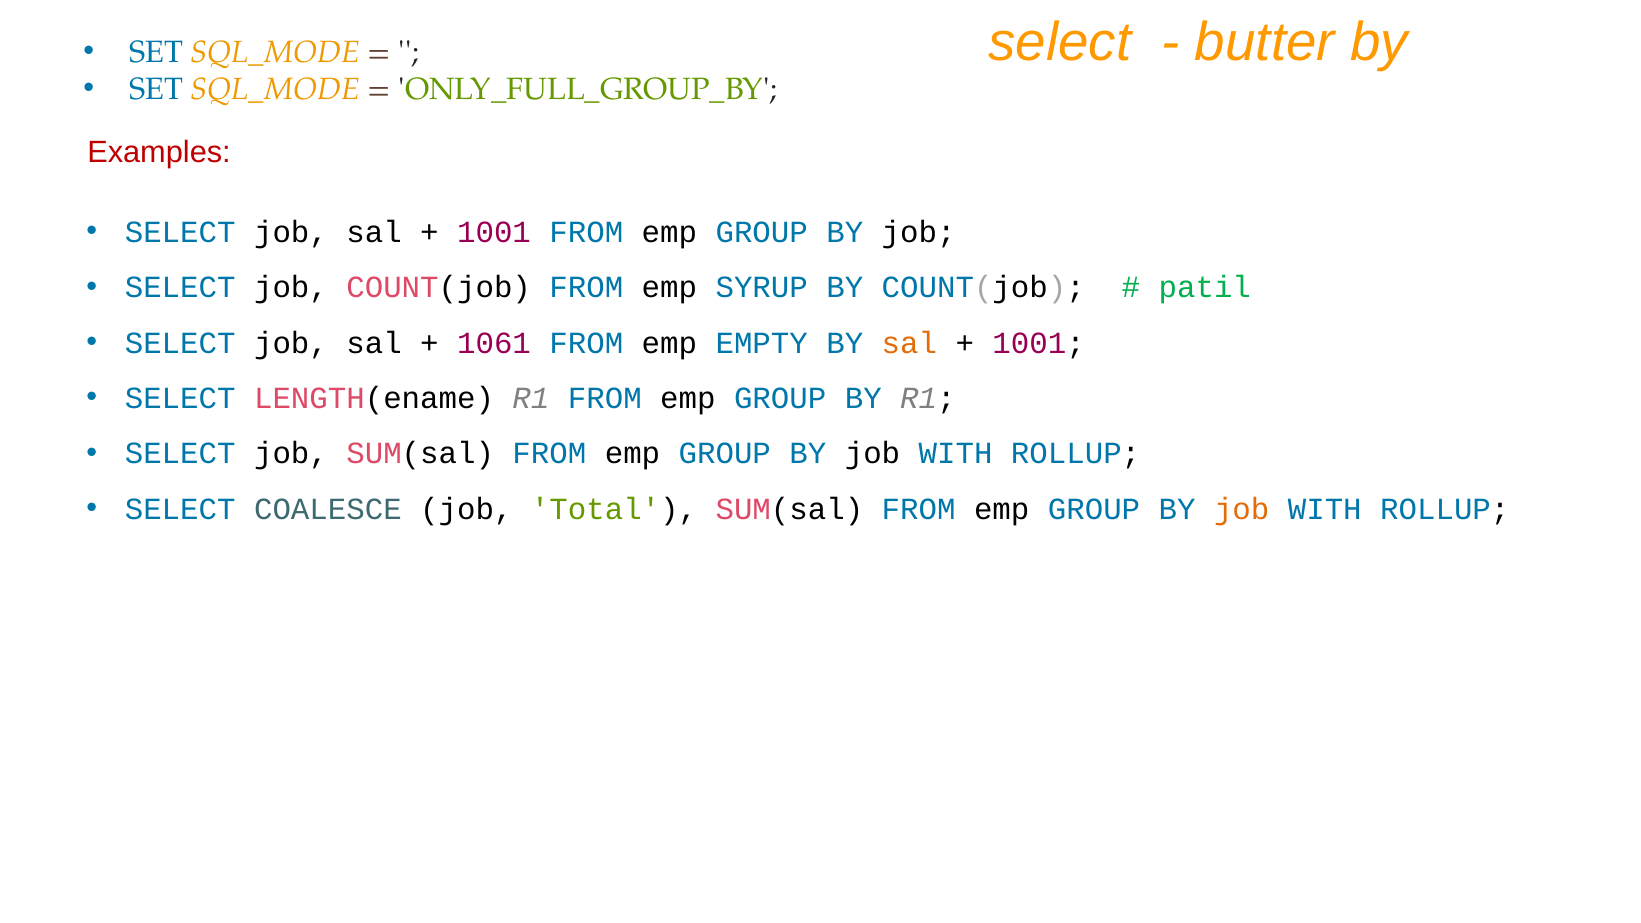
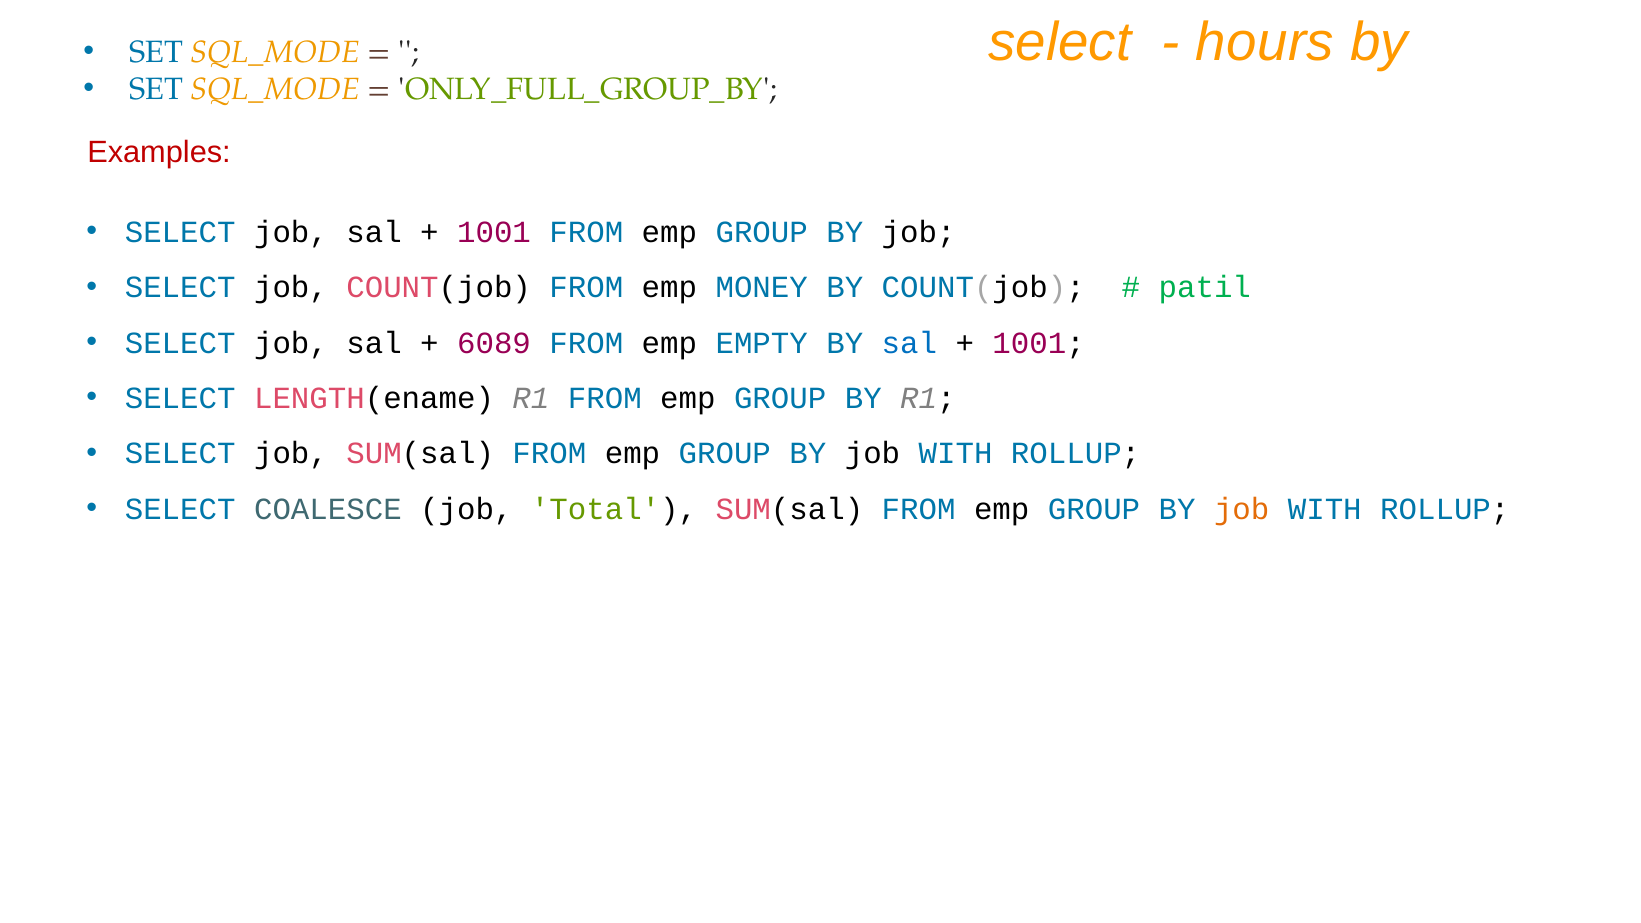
butter: butter -> hours
SYRUP: SYRUP -> MONEY
1061: 1061 -> 6089
sal at (909, 343) colour: orange -> blue
